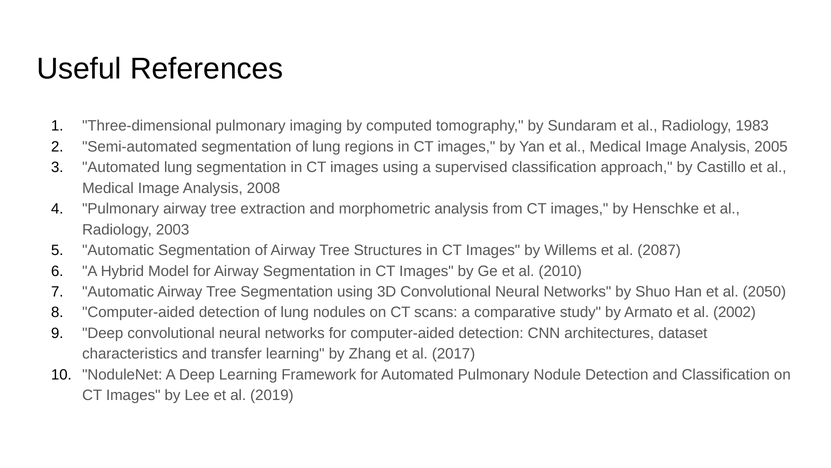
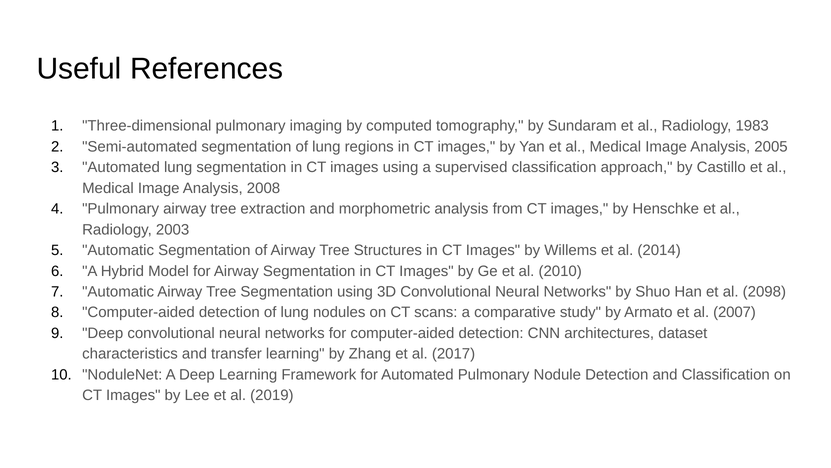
2087: 2087 -> 2014
2050: 2050 -> 2098
2002: 2002 -> 2007
